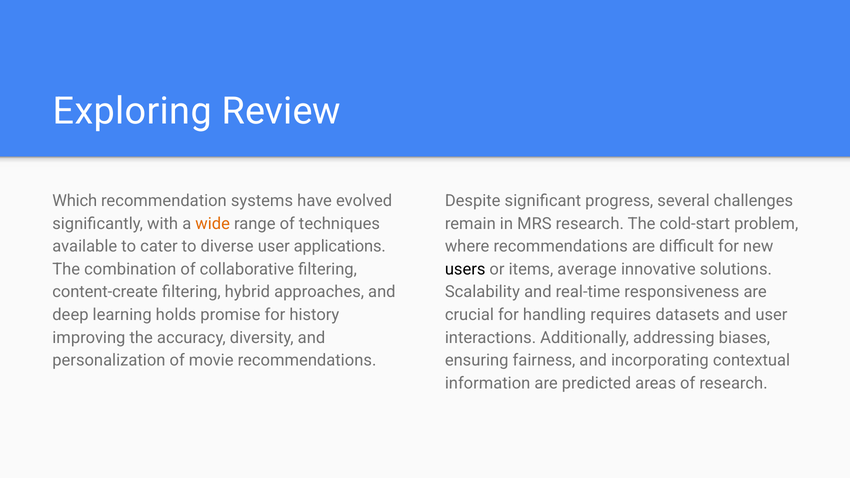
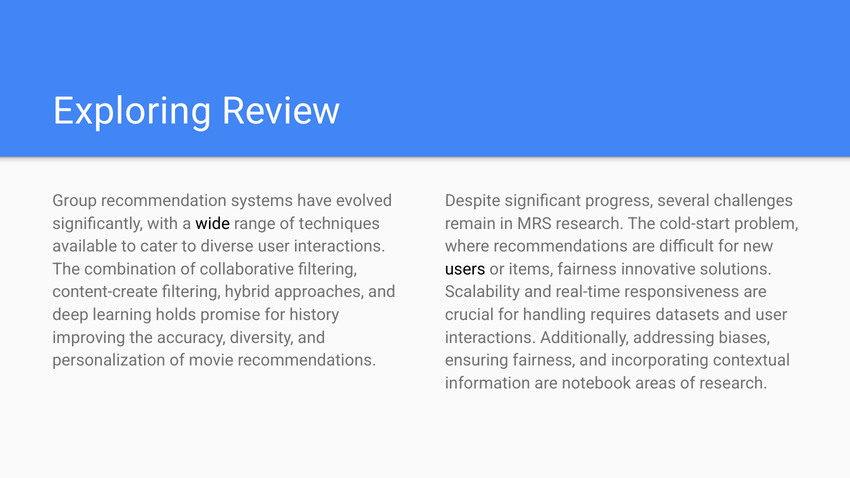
Which: Which -> Group
wide colour: orange -> black
diverse user applications: applications -> interactions
items average: average -> fairness
predicted: predicted -> notebook
